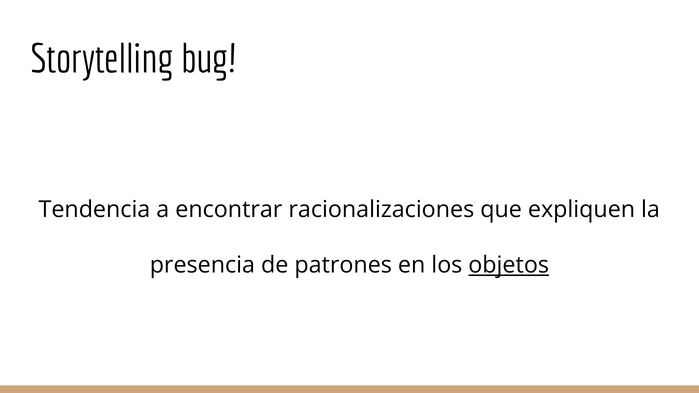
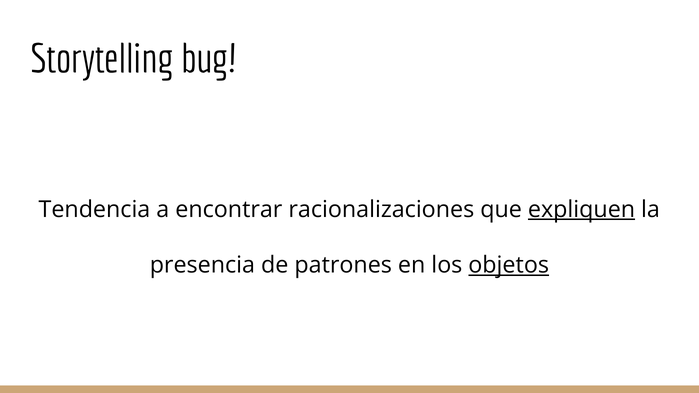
expliquen underline: none -> present
